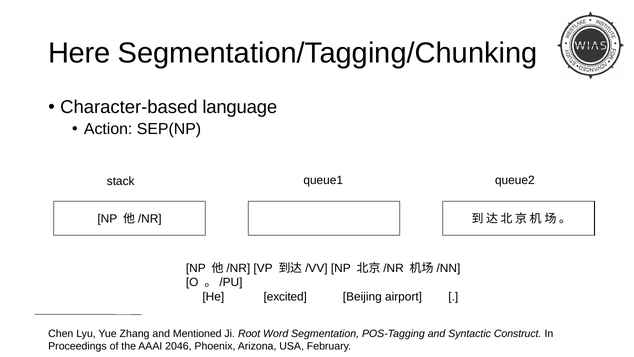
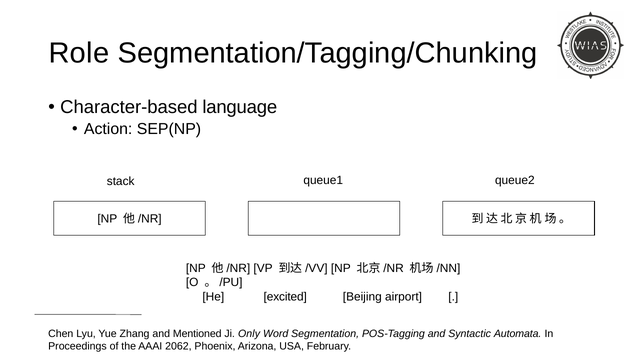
Here: Here -> Role
Root: Root -> Only
Construct: Construct -> Automata
2046: 2046 -> 2062
